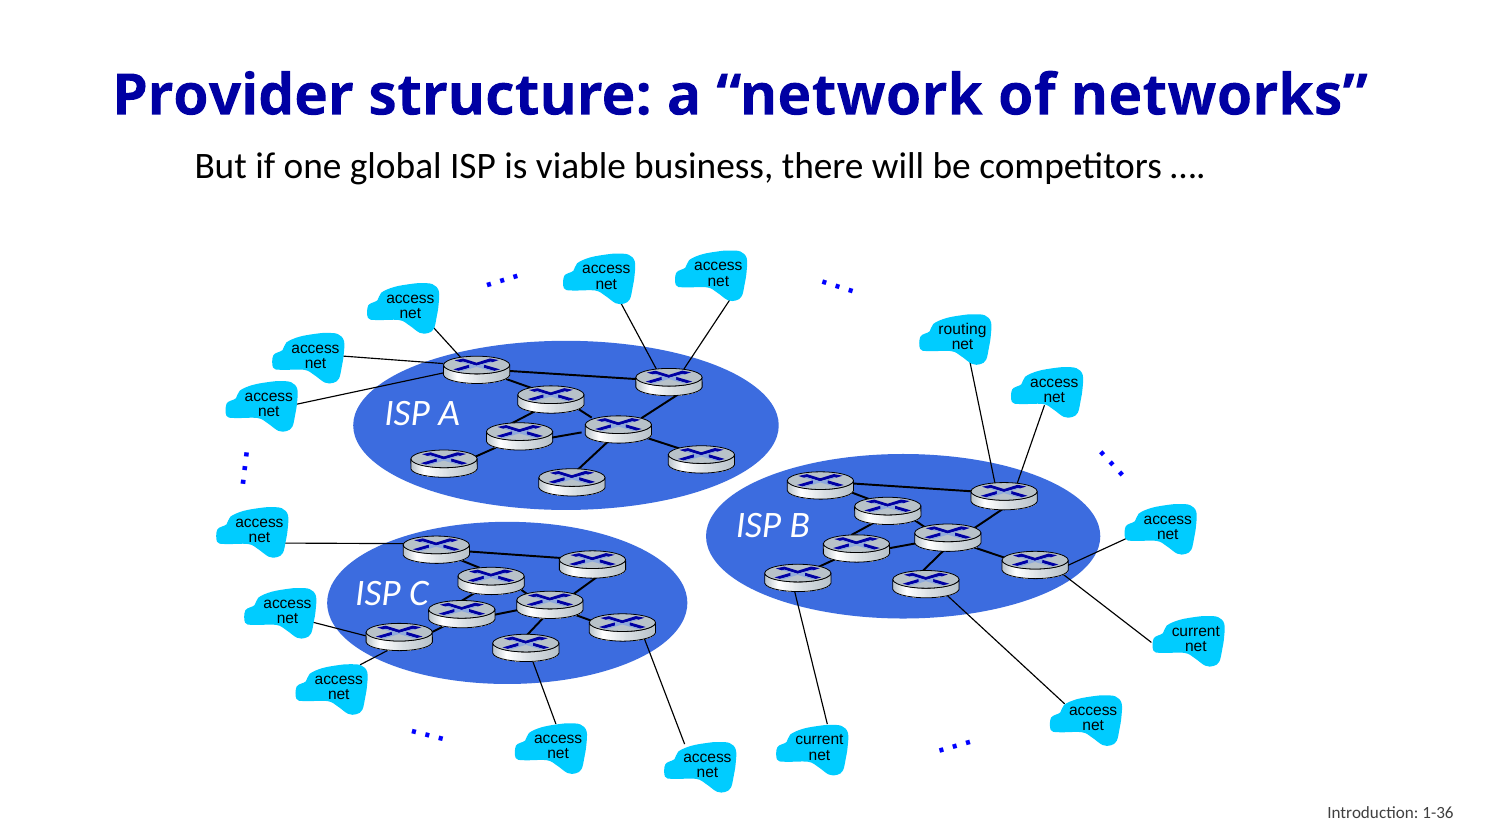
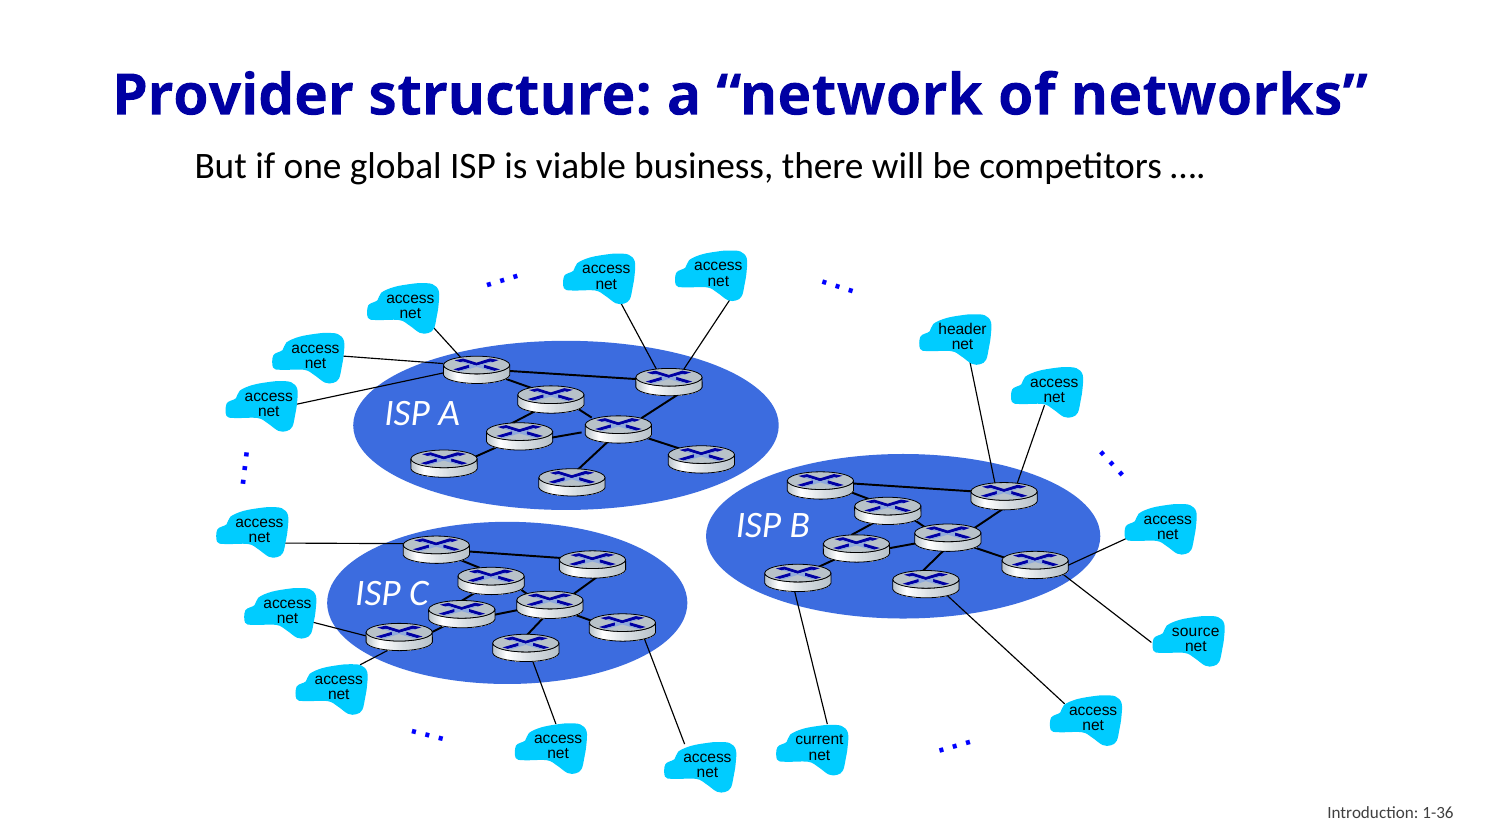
routing: routing -> header
current at (1196, 631): current -> source
